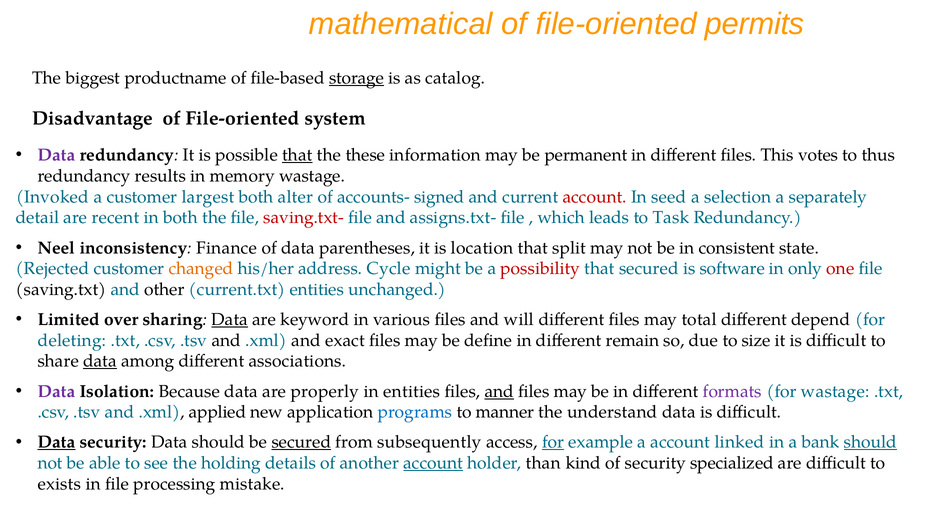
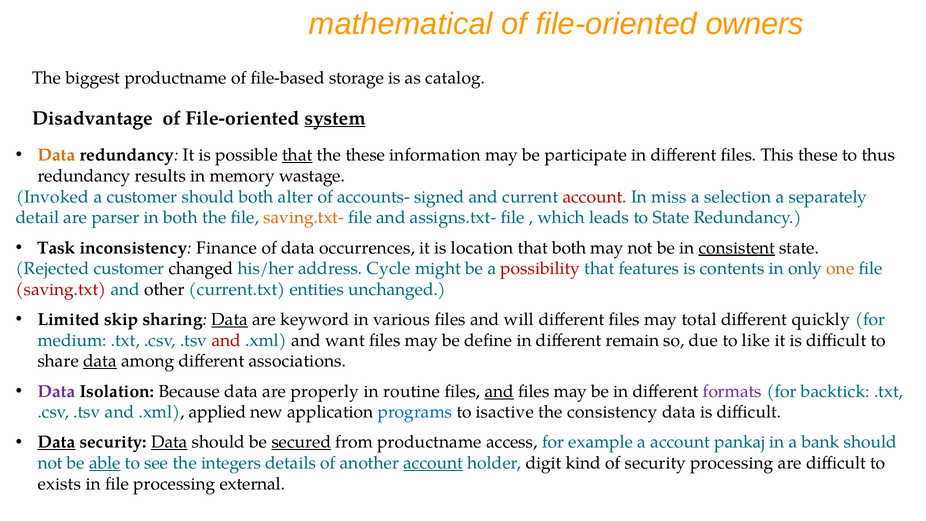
permits: permits -> owners
storage underline: present -> none
system underline: none -> present
Data at (56, 155) colour: purple -> orange
permanent: permanent -> participate
This votes: votes -> these
customer largest: largest -> should
seed: seed -> miss
recent: recent -> parser
saving.txt- colour: red -> orange
to Task: Task -> State
Neel: Neel -> Task
parentheses: parentheses -> occurrences
that split: split -> both
consistent underline: none -> present
changed colour: orange -> black
that secured: secured -> features
software: software -> contents
one colour: red -> orange
saving.txt colour: black -> red
over: over -> skip
depend: depend -> quickly
deleting: deleting -> medium
and at (226, 340) colour: black -> red
exact: exact -> want
size: size -> like
in entities: entities -> routine
for wastage: wastage -> backtick
manner: manner -> isactive
understand: understand -> consistency
Data at (169, 442) underline: none -> present
from subsequently: subsequently -> productname
for at (553, 442) underline: present -> none
linked: linked -> pankaj
should at (870, 442) underline: present -> none
able underline: none -> present
holding: holding -> integers
than: than -> digit
security specialized: specialized -> processing
mistake: mistake -> external
